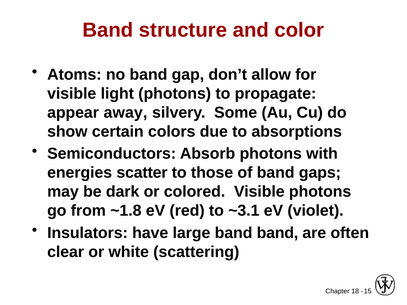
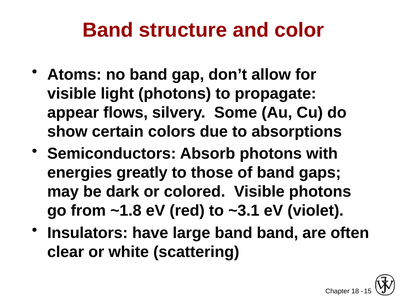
away: away -> flows
scatter: scatter -> greatly
